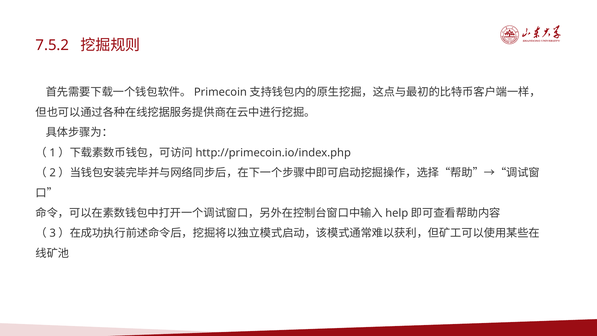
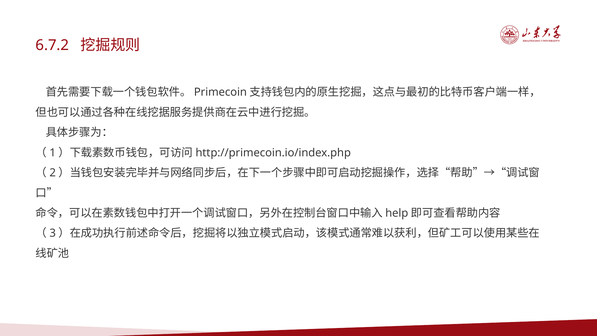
7.5.2: 7.5.2 -> 6.7.2
